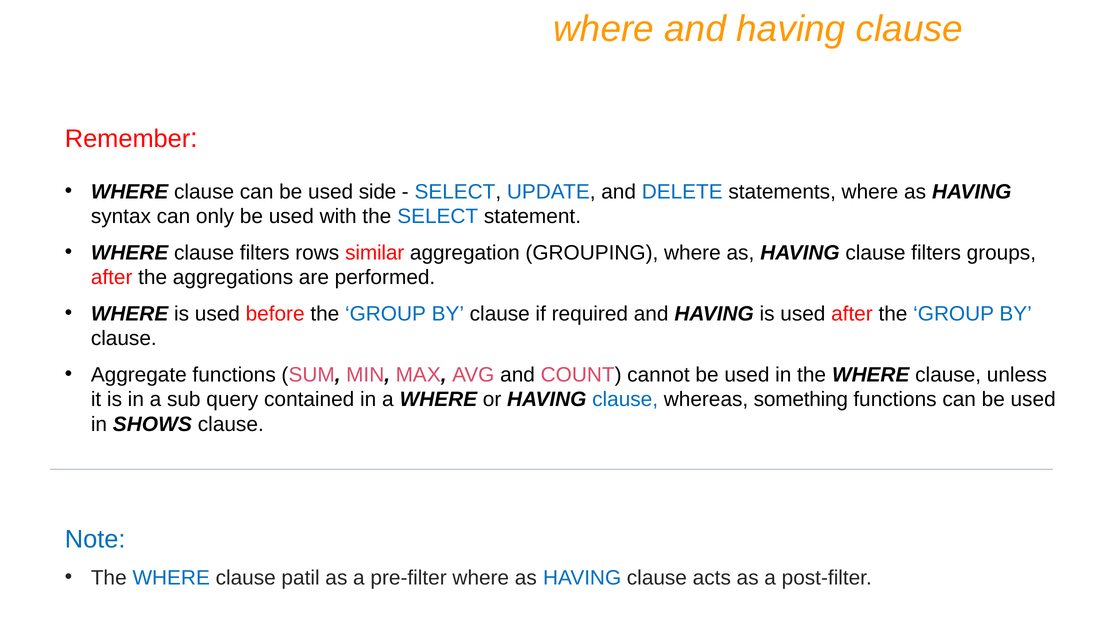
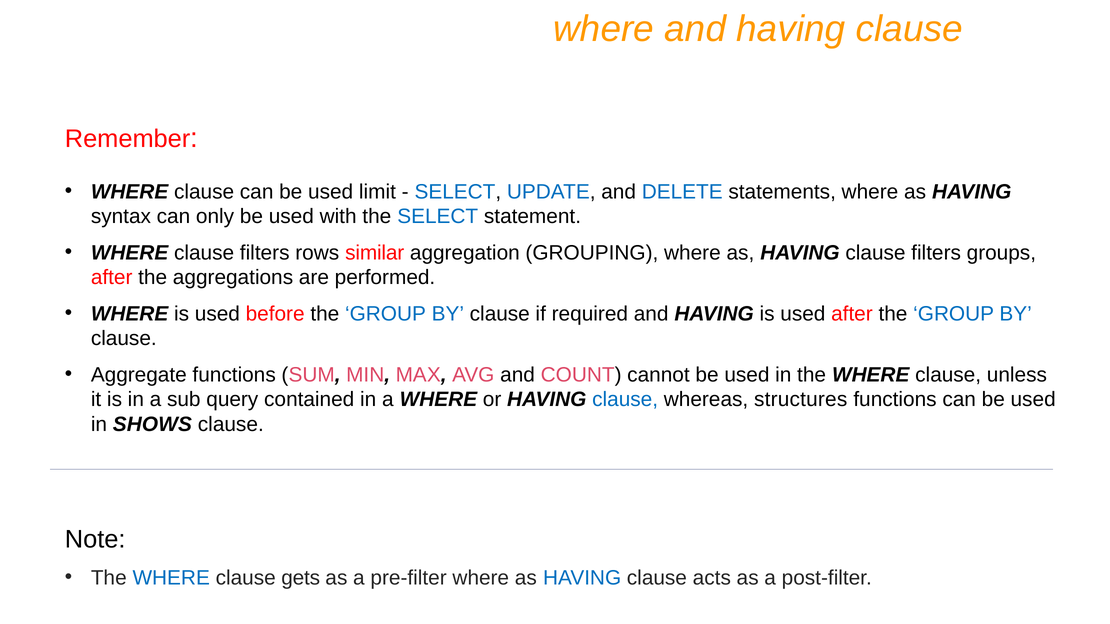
side: side -> limit
something: something -> structures
Note colour: blue -> black
patil: patil -> gets
